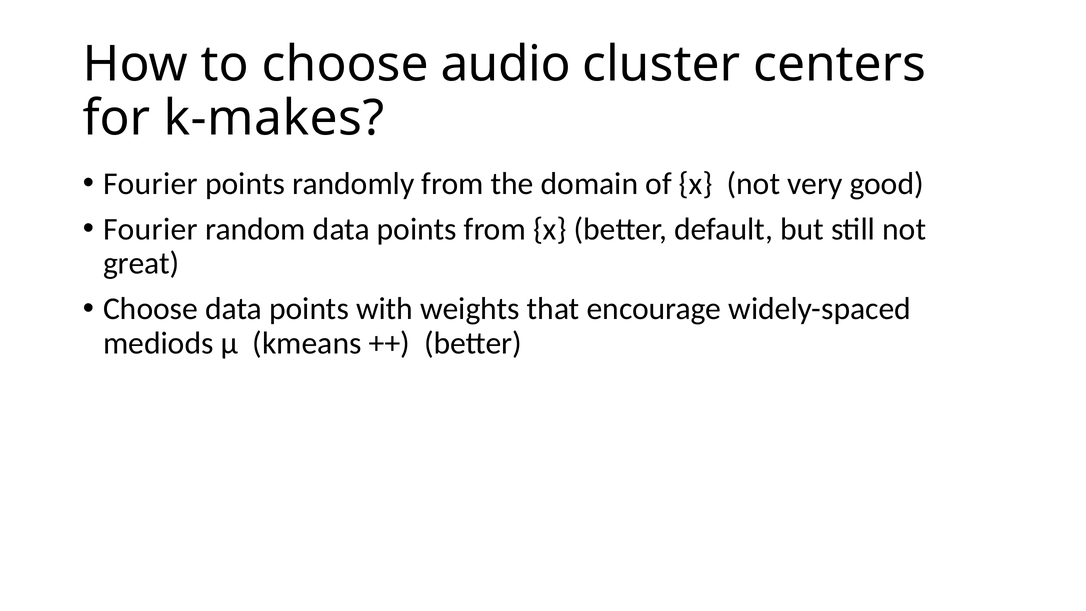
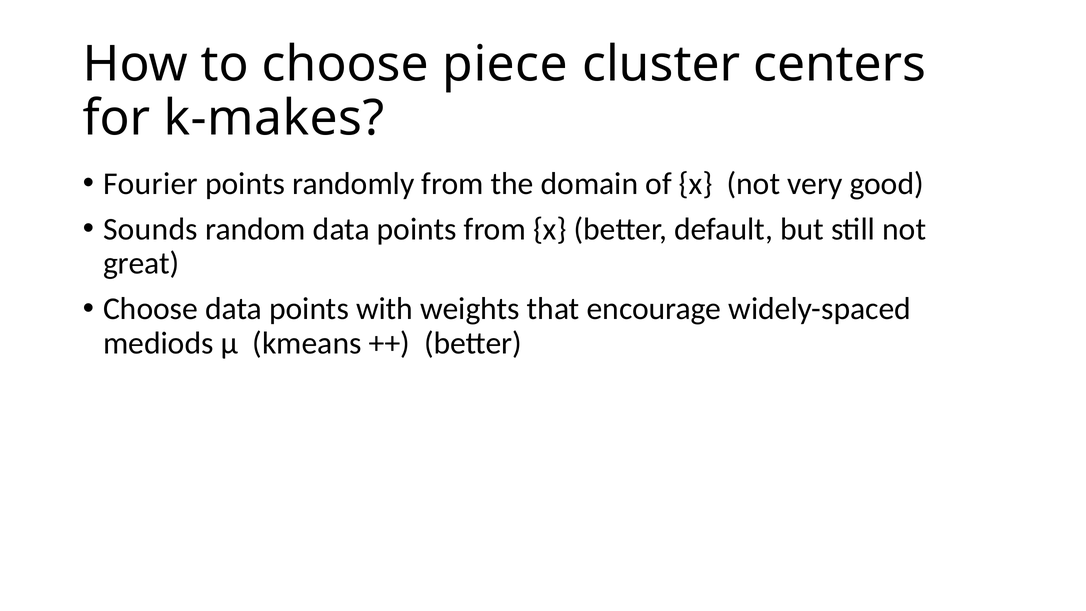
audio: audio -> piece
Fourier at (150, 229): Fourier -> Sounds
